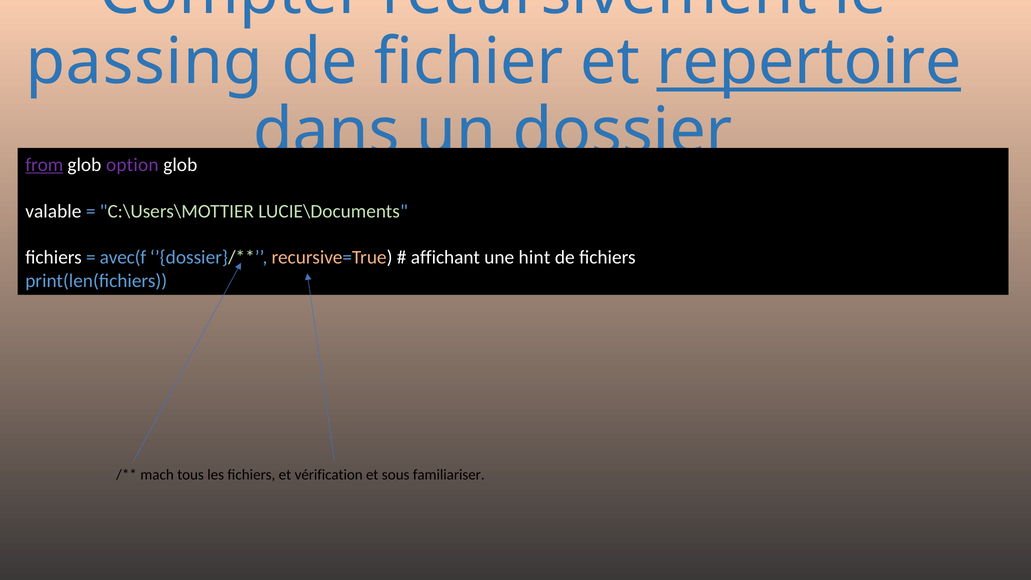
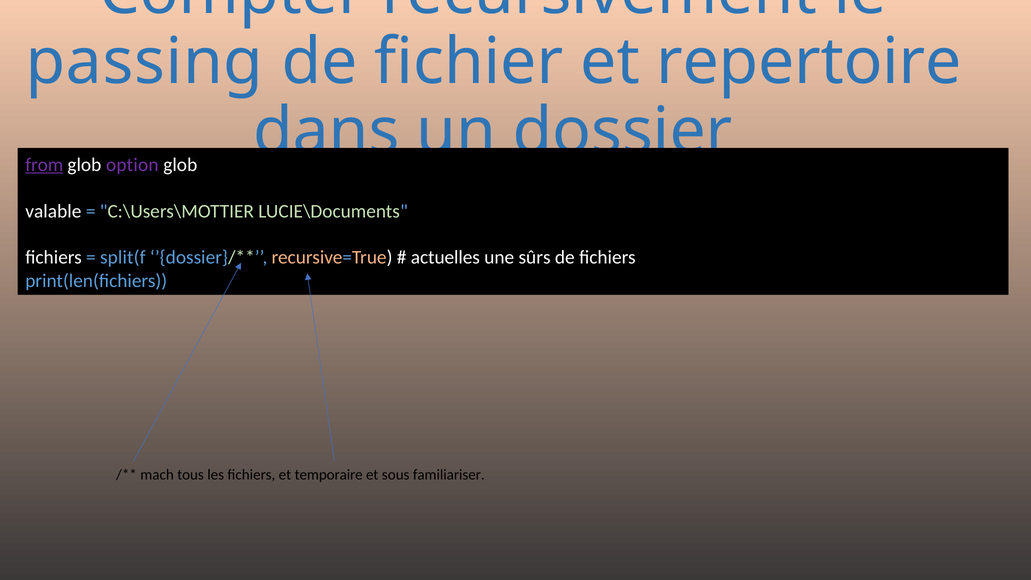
repertoire underline: present -> none
avec(f: avec(f -> split(f
affichant: affichant -> actuelles
hint: hint -> sûrs
vérification: vérification -> temporaire
